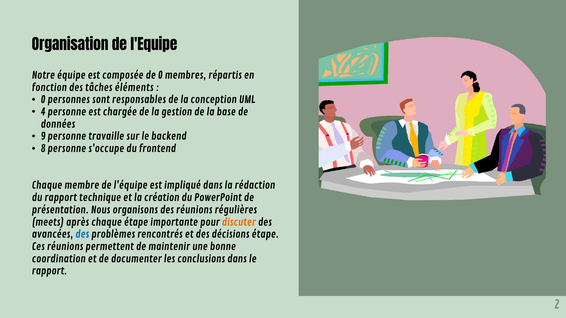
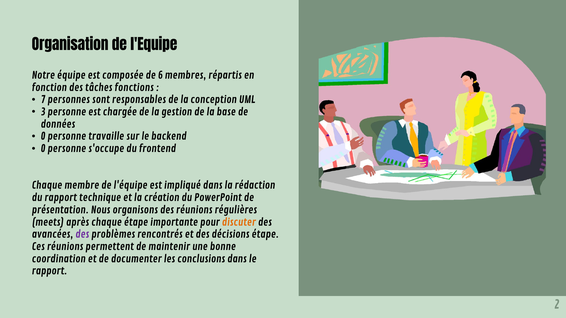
de 0: 0 -> 6
éléments: éléments -> fonctions
0 at (43, 100): 0 -> 7
4: 4 -> 3
9 at (43, 137): 9 -> 0
8 at (43, 149): 8 -> 0
des at (82, 235) colour: blue -> purple
